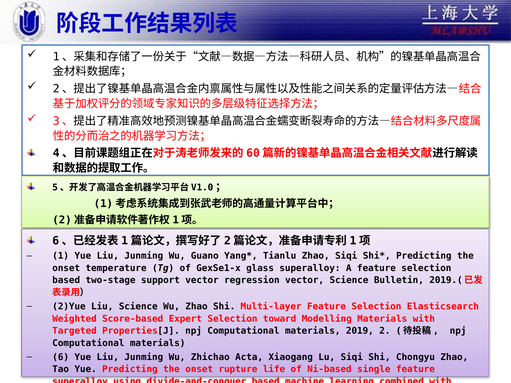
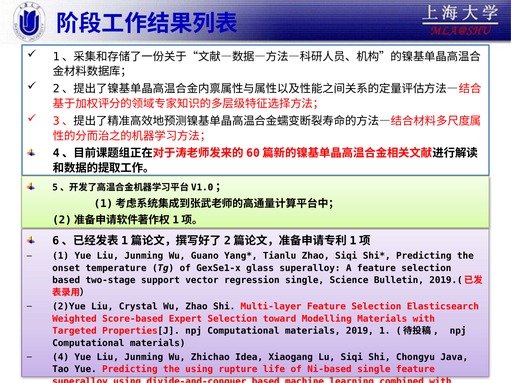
regression vector: vector -> single
Liu Science: Science -> Crystal
2019 2: 2 -> 1
6: 6 -> 4
Zhichao Acta: Acta -> Idea
Chongyu Zhao: Zhao -> Java
Yue Predicting the onset: onset -> using
